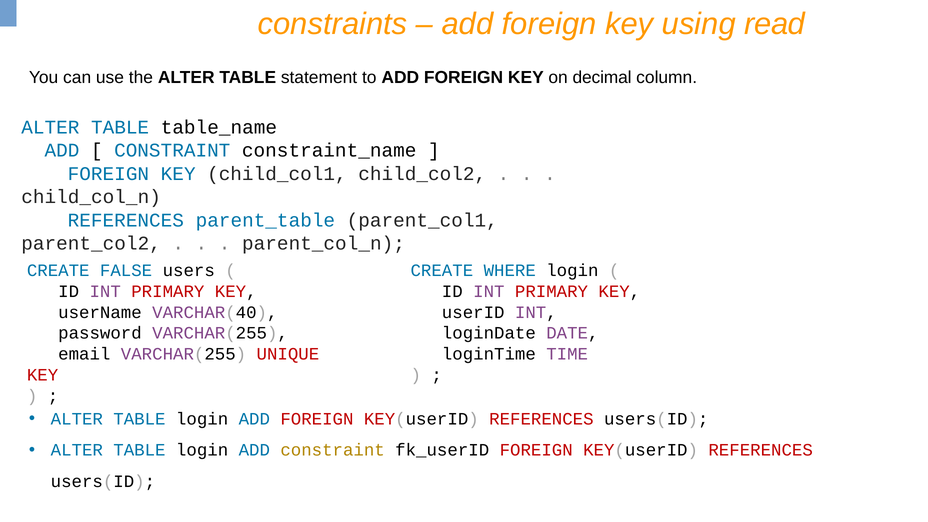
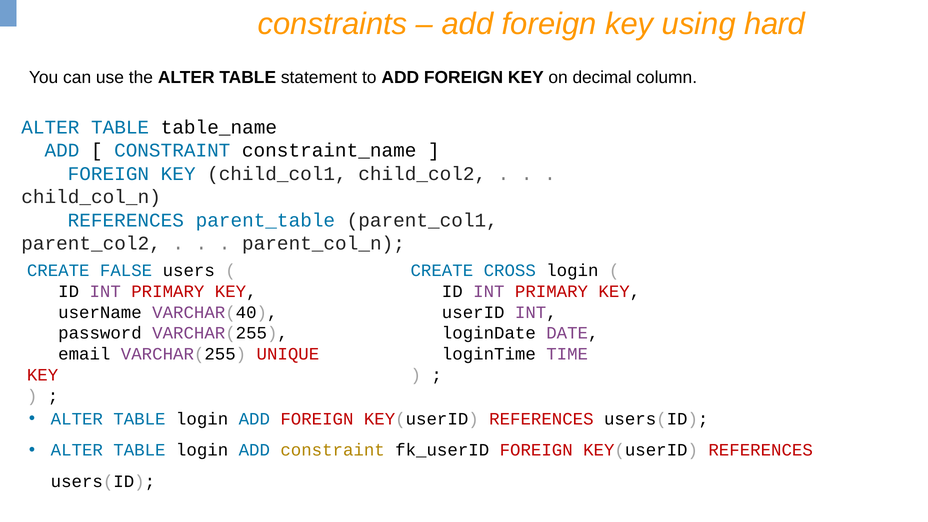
read: read -> hard
WHERE: WHERE -> CROSS
